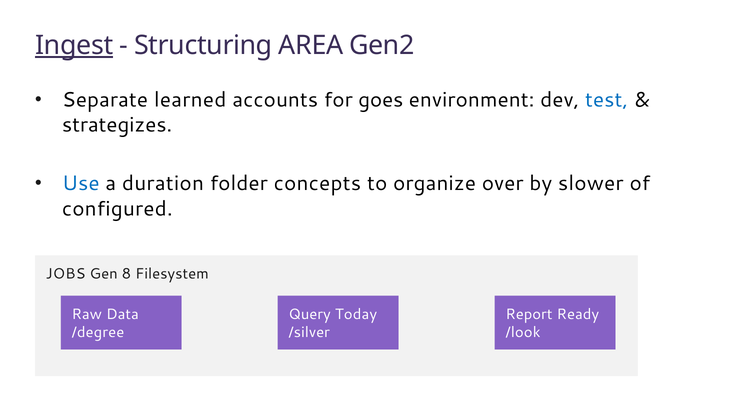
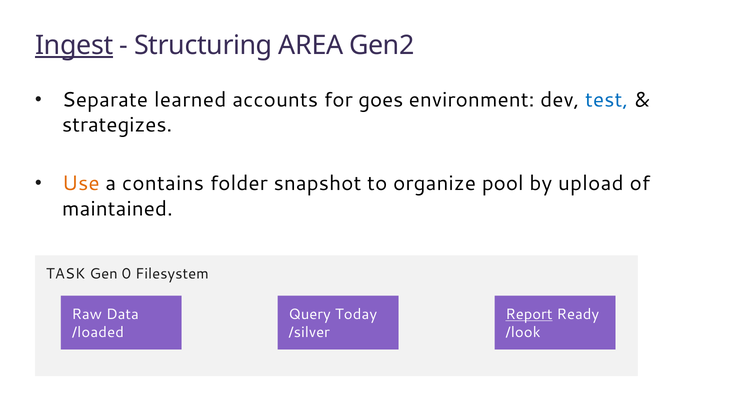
Use colour: blue -> orange
duration: duration -> contains
concepts: concepts -> snapshot
over: over -> pool
slower: slower -> upload
configured: configured -> maintained
JOBS: JOBS -> TASK
8: 8 -> 0
Report underline: none -> present
/degree: /degree -> /loaded
